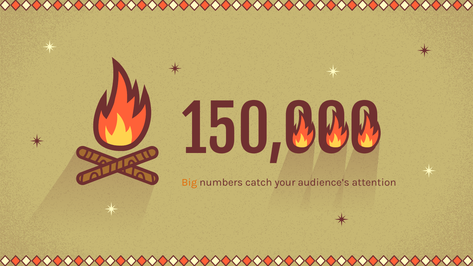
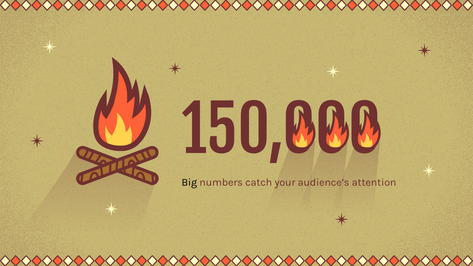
Big colour: orange -> black
